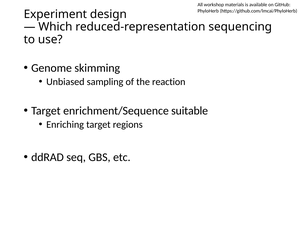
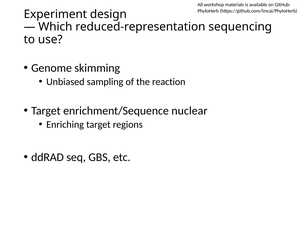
suitable: suitable -> nuclear
